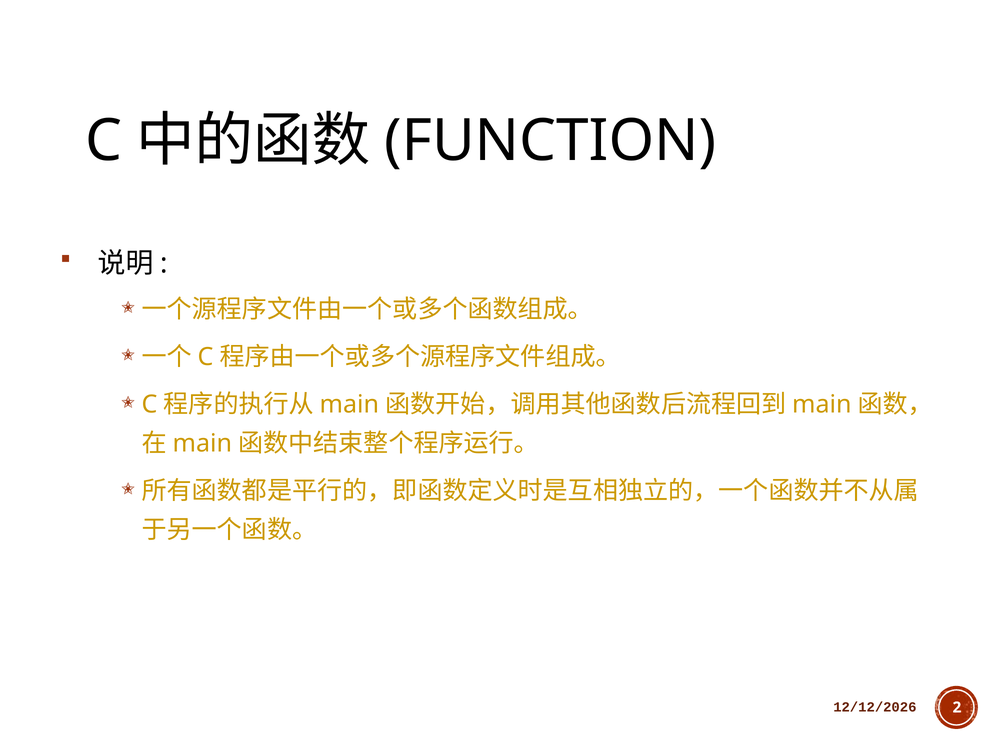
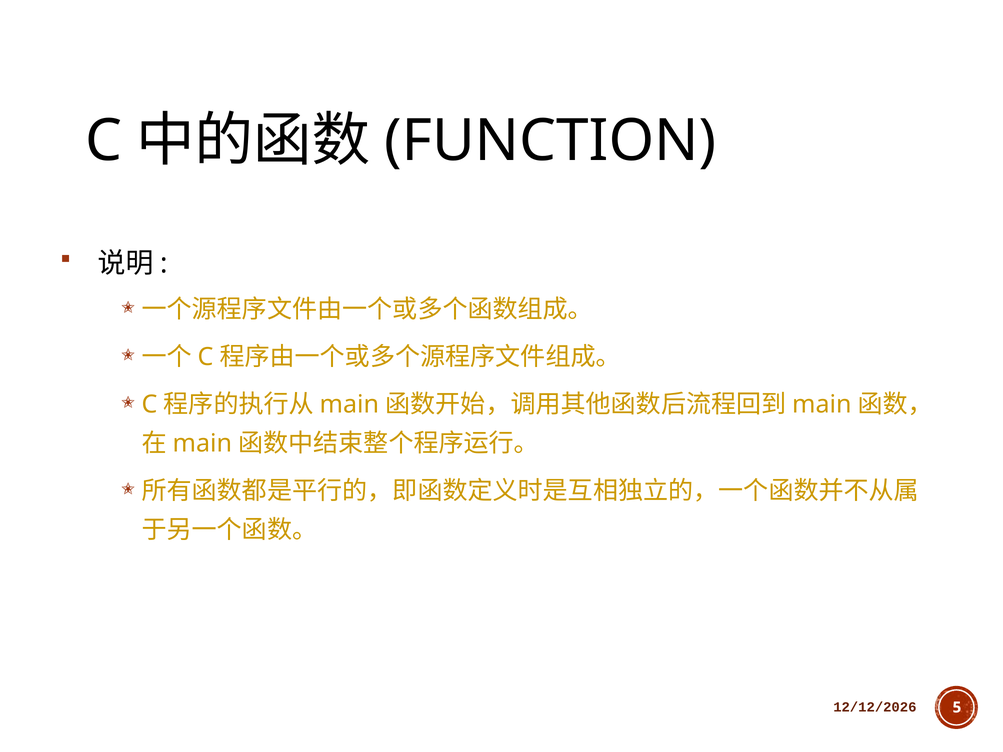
2: 2 -> 5
